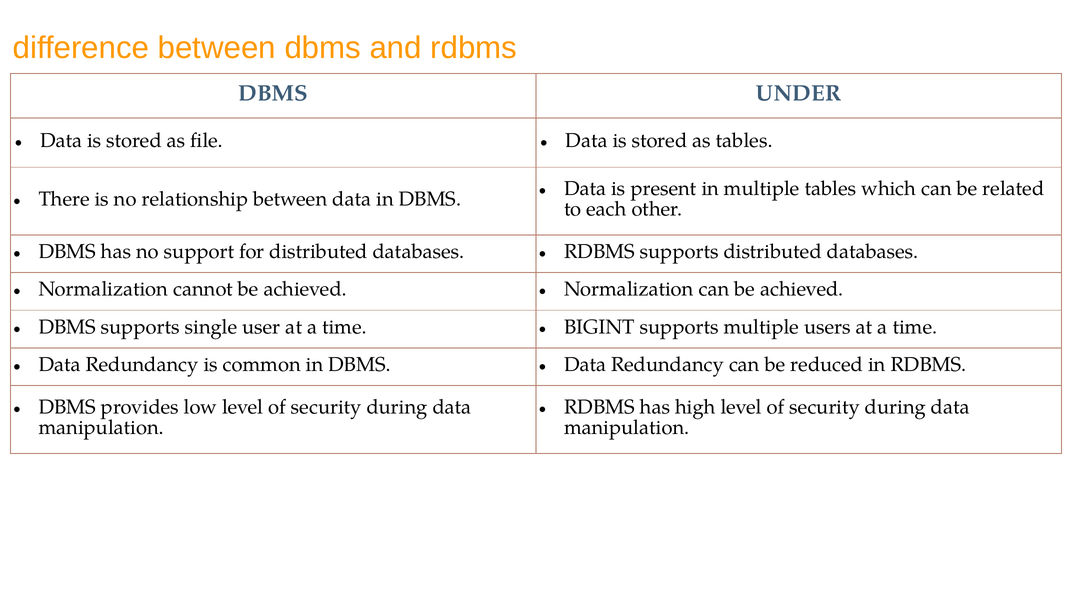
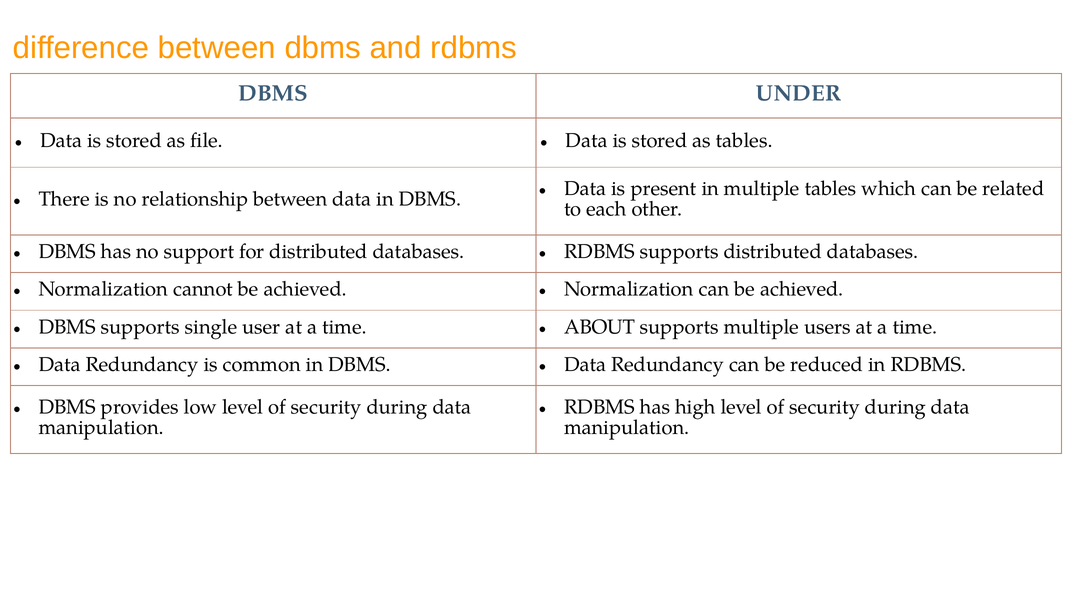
BIGINT: BIGINT -> ABOUT
